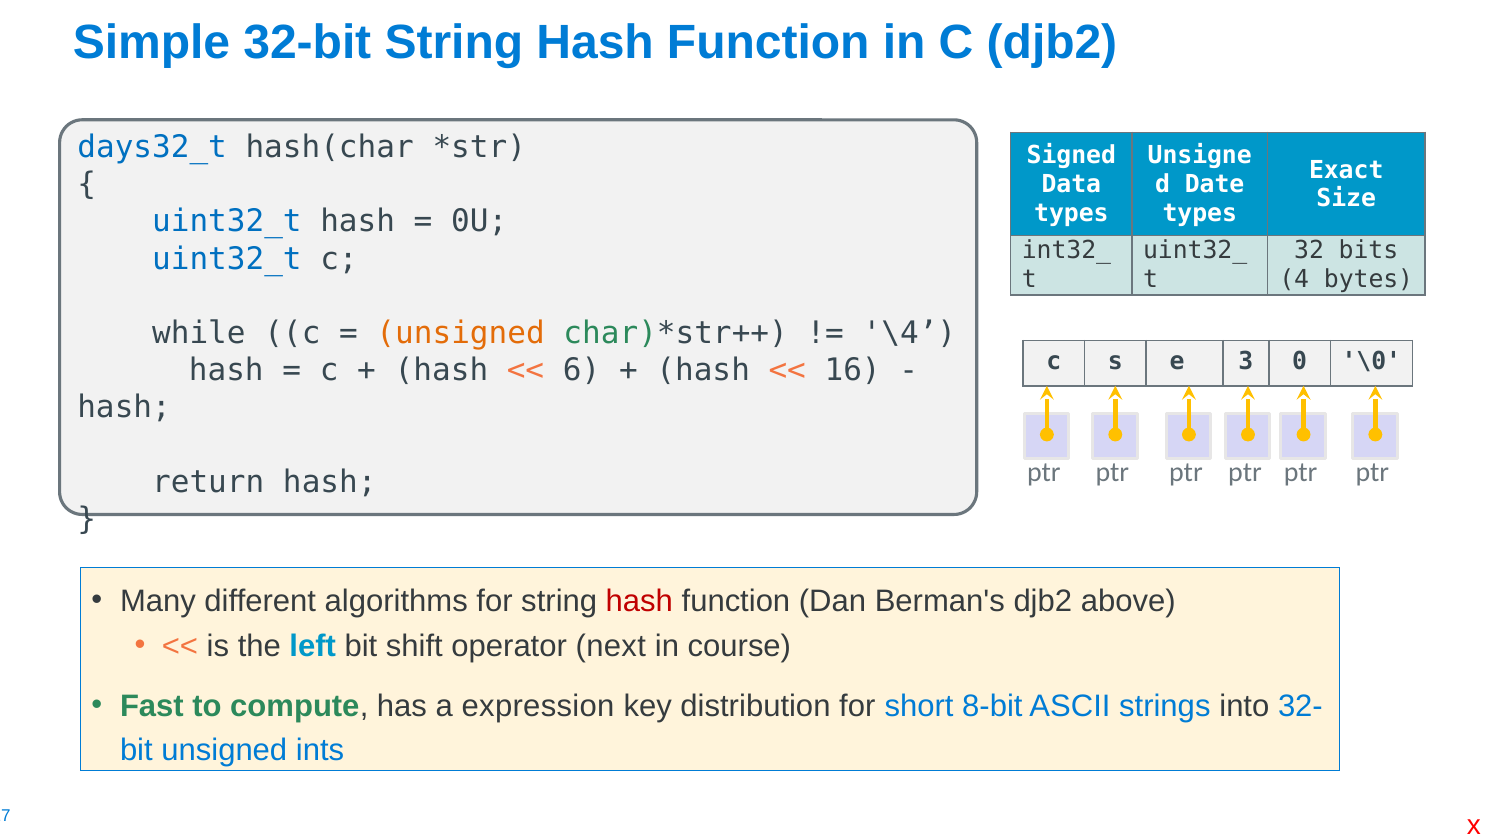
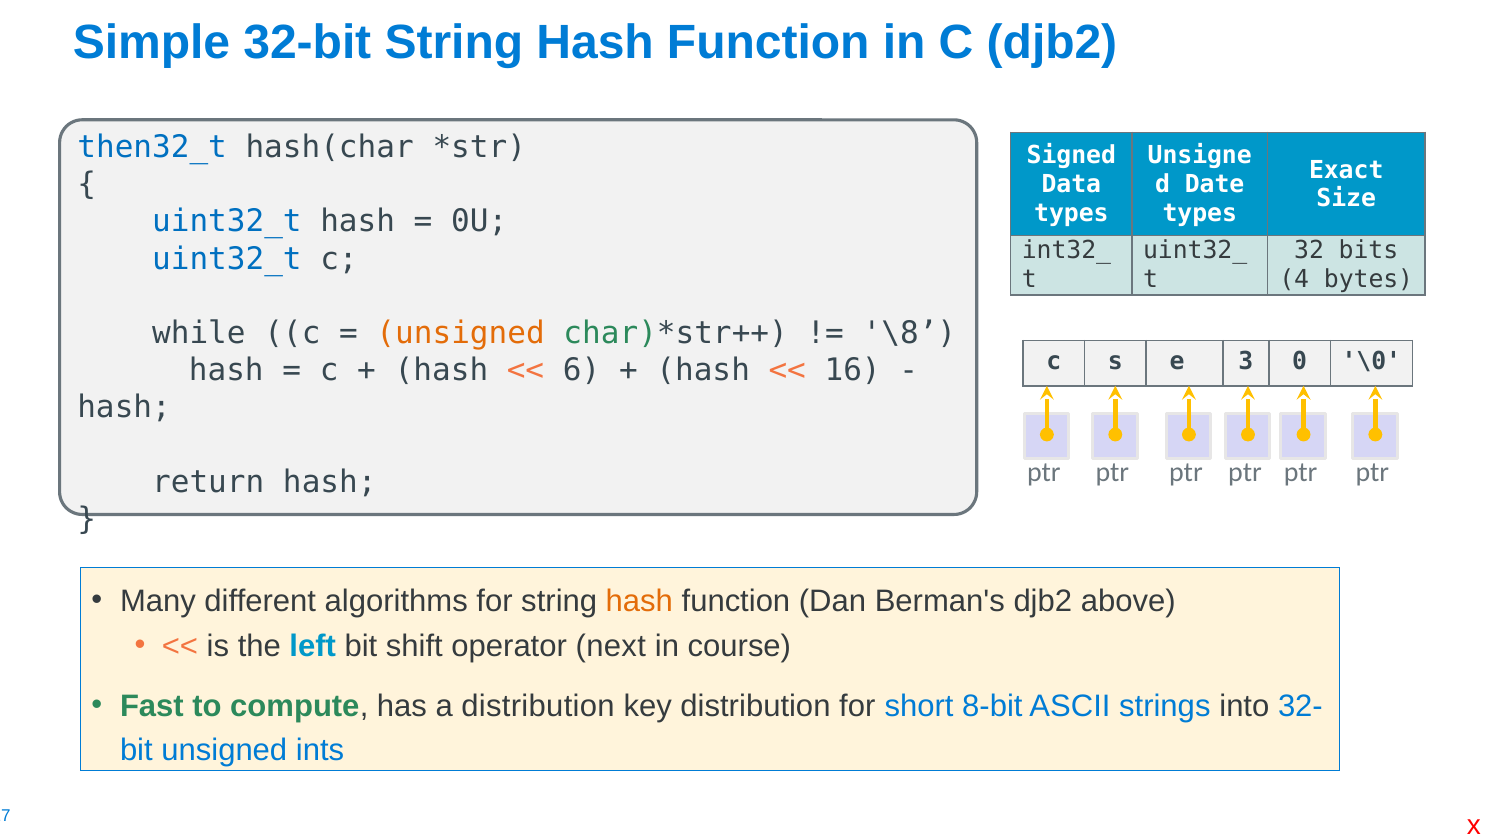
days32_t: days32_t -> then32_t
\4: \4 -> \8
hash at (639, 601) colour: red -> orange
a expression: expression -> distribution
